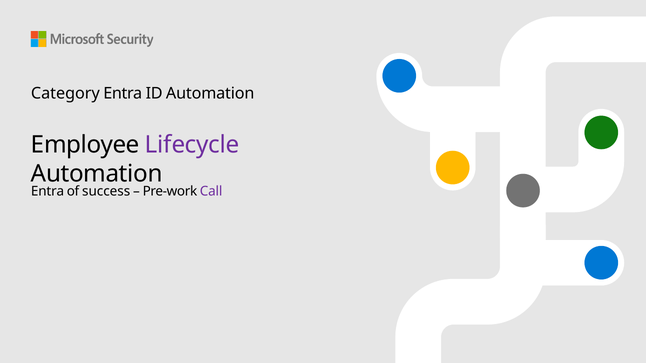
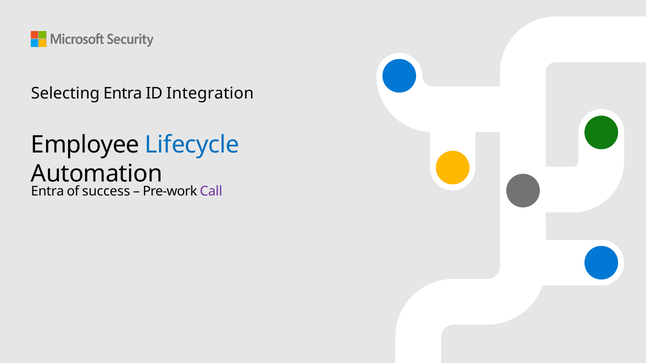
Category: Category -> Selecting
ID Automation: Automation -> Integration
Lifecycle colour: purple -> blue
